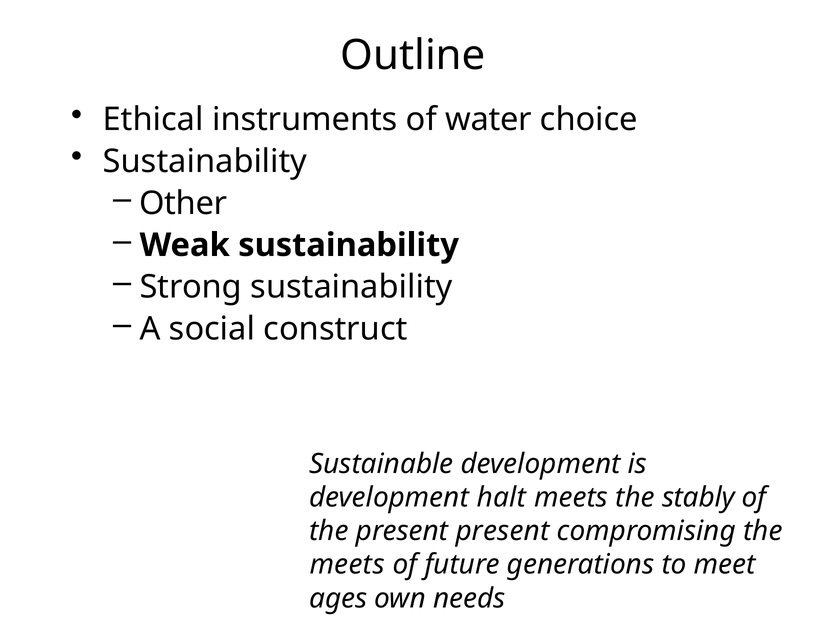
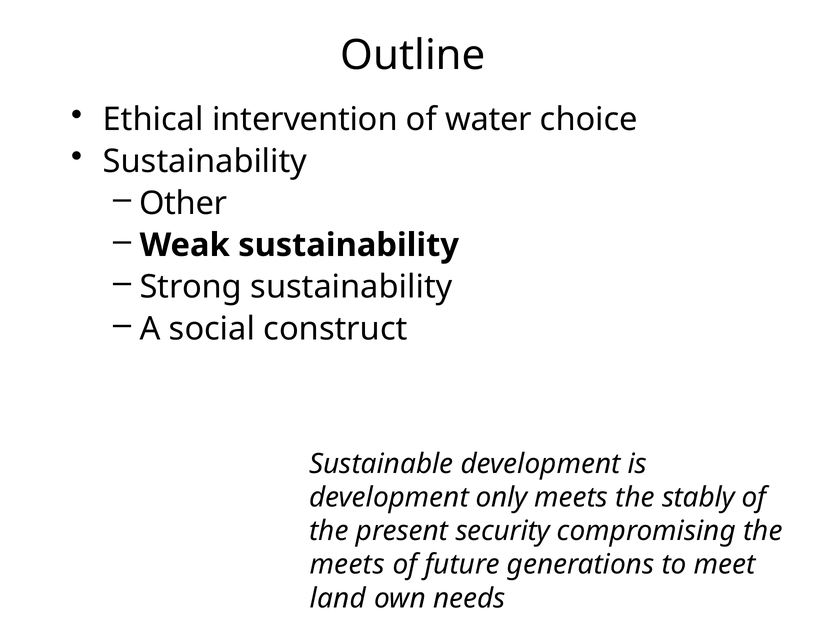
instruments: instruments -> intervention
halt: halt -> only
present present: present -> security
ages: ages -> land
